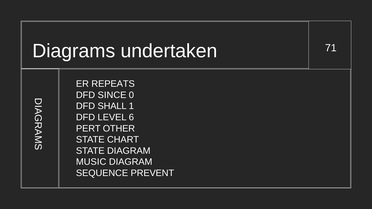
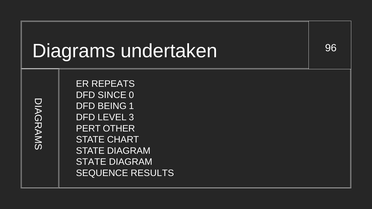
71: 71 -> 96
SHALL: SHALL -> BEING
6: 6 -> 3
MUSIC at (91, 162): MUSIC -> STATE
PREVENT: PREVENT -> RESULTS
